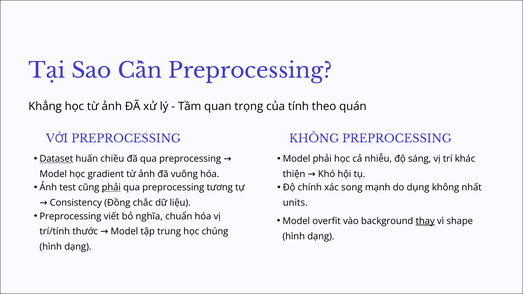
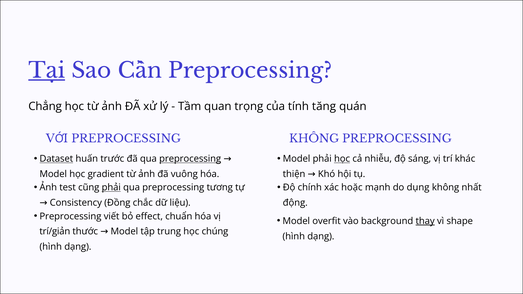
Tại underline: none -> present
Khẳng: Khẳng -> Chẳng
theo: theo -> tăng
chiều: chiều -> trước
preprocessing at (190, 159) underline: none -> present
học at (342, 159) underline: none -> present
song: song -> hoặc
units: units -> động
nghĩa: nghĩa -> effect
trí/tính: trí/tính -> trí/giản
